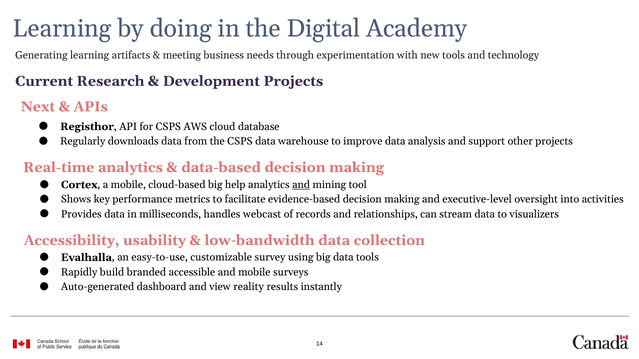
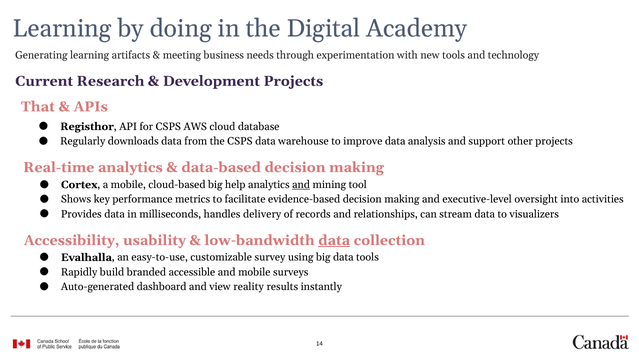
Next: Next -> That
webcast: webcast -> delivery
data at (334, 241) underline: none -> present
